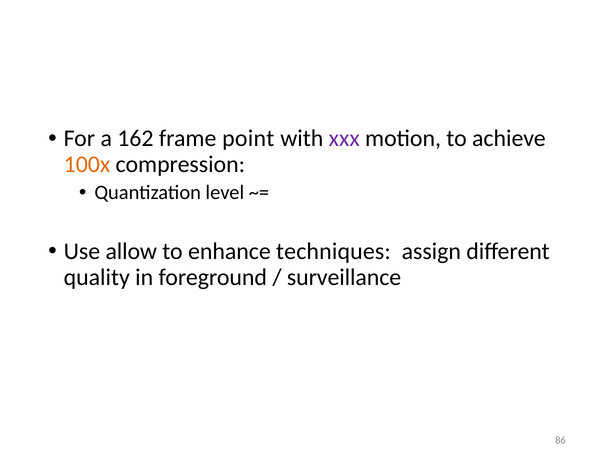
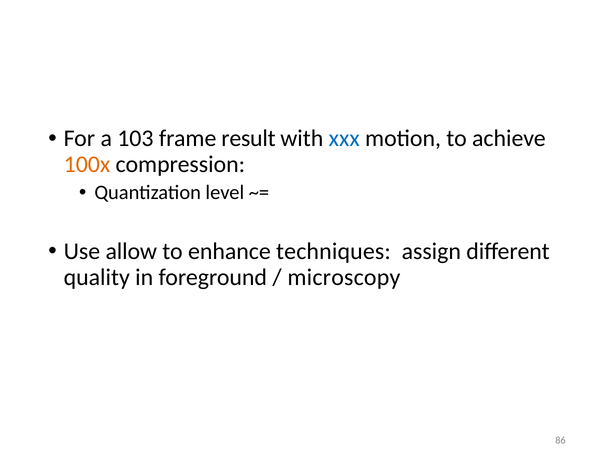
162: 162 -> 103
point: point -> result
xxx colour: purple -> blue
surveillance: surveillance -> microscopy
